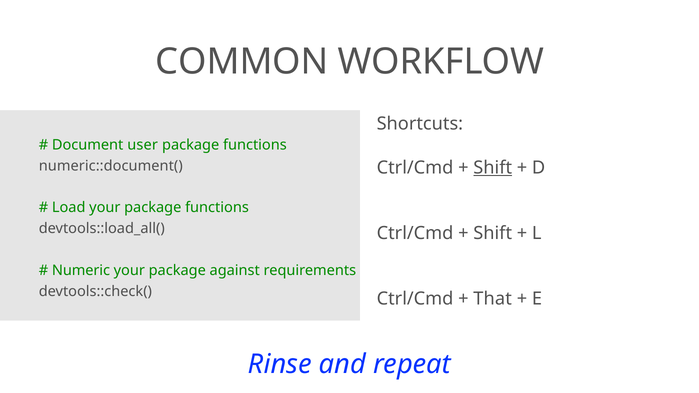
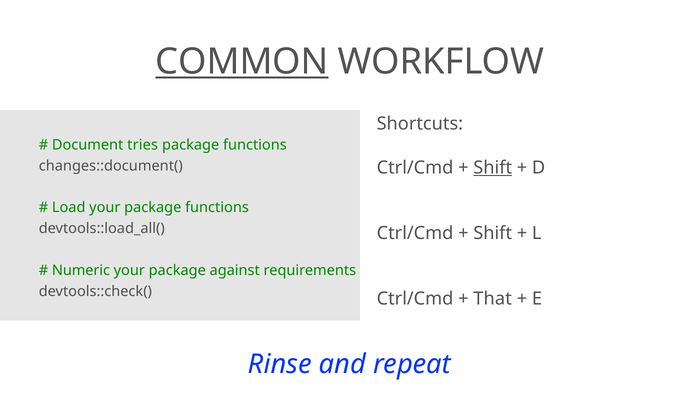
COMMON underline: none -> present
user: user -> tries
numeric::document(: numeric::document( -> changes::document(
